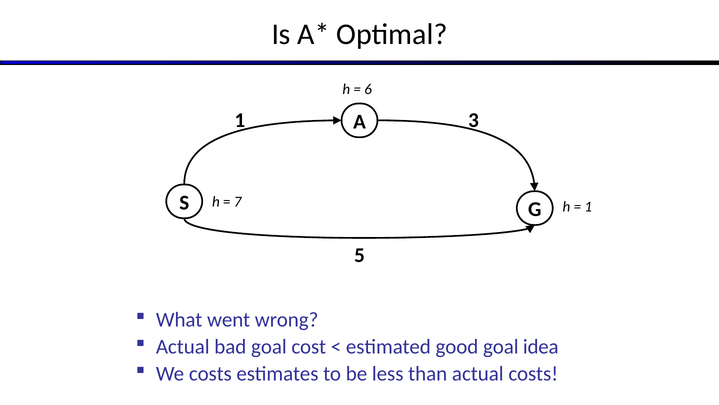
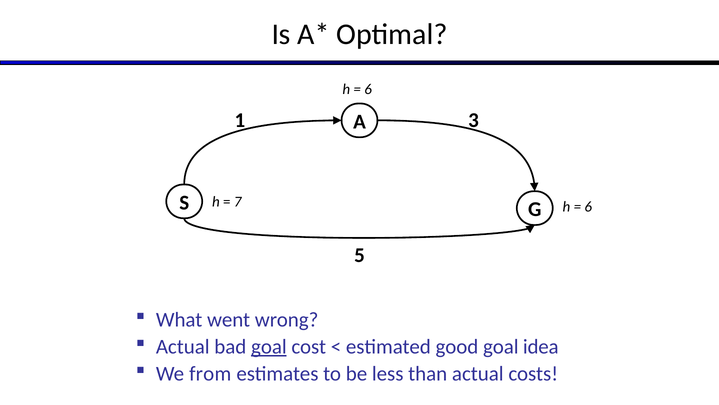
1 at (588, 207): 1 -> 6
goal at (269, 346) underline: none -> present
We costs: costs -> from
